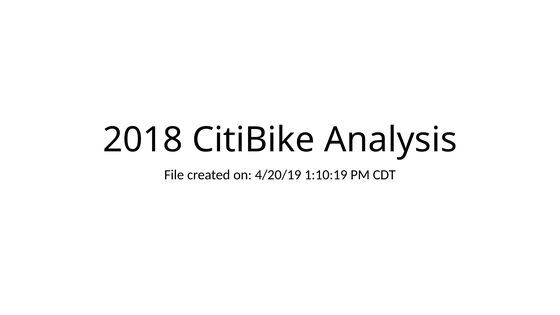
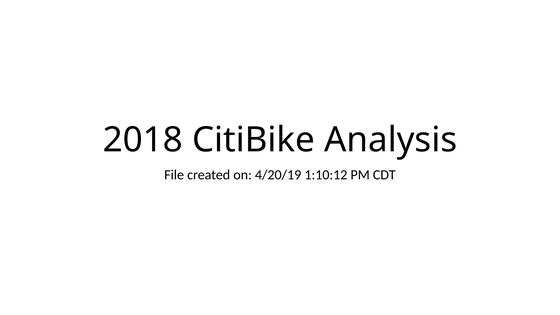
1:10:19: 1:10:19 -> 1:10:12
